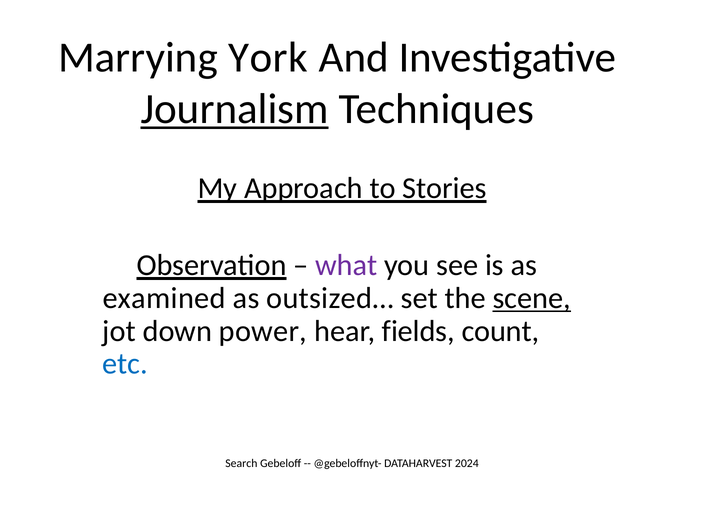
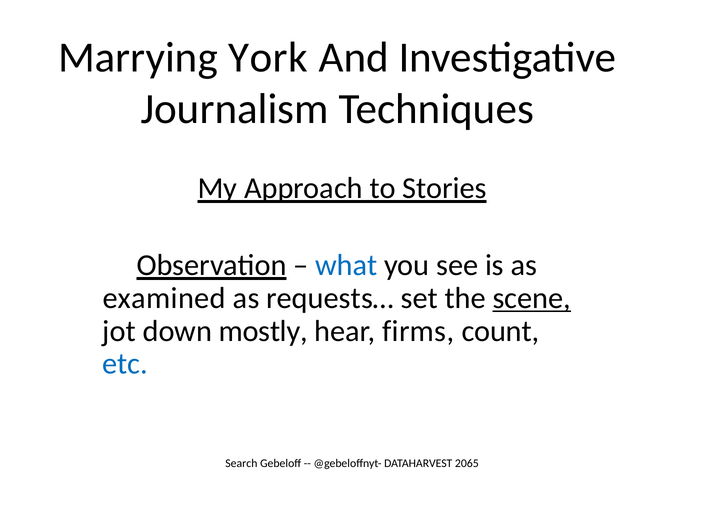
Journalism underline: present -> none
what colour: purple -> blue
outsized…: outsized… -> requests…
power: power -> mostly
fields: fields -> firms
2024: 2024 -> 2065
